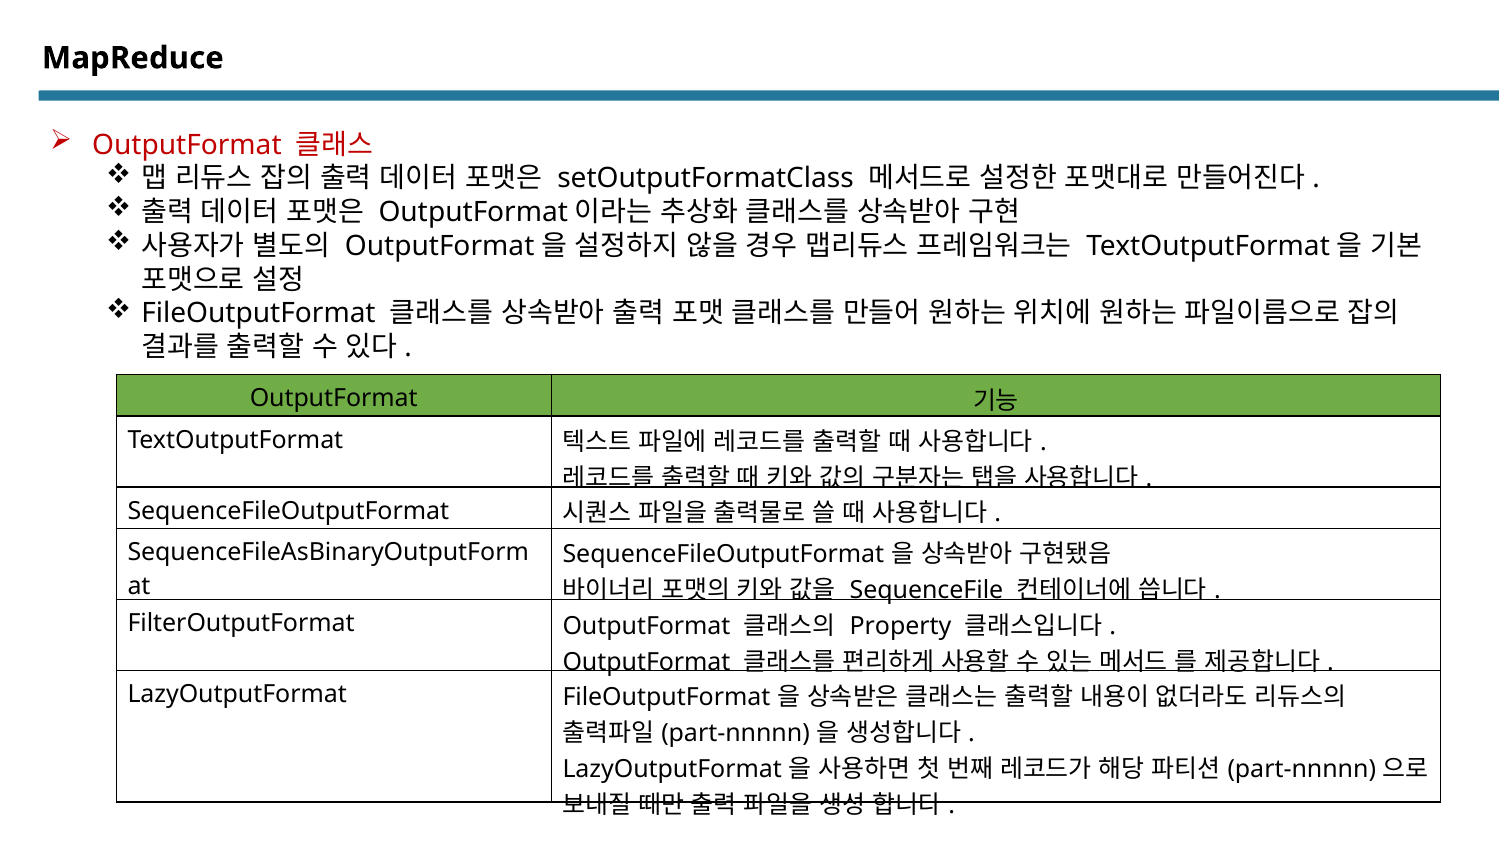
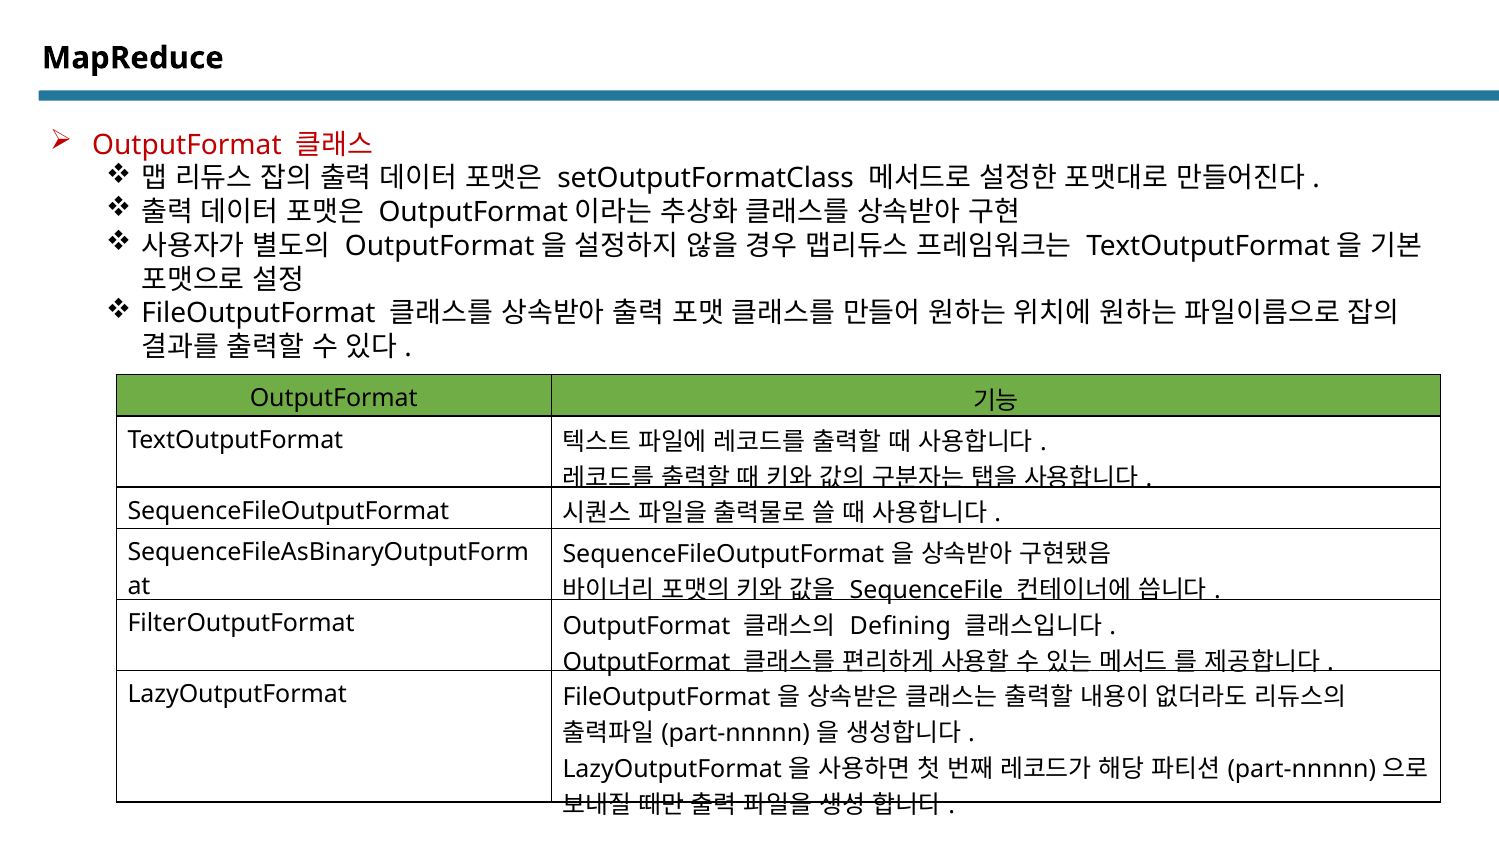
Property: Property -> Defining
